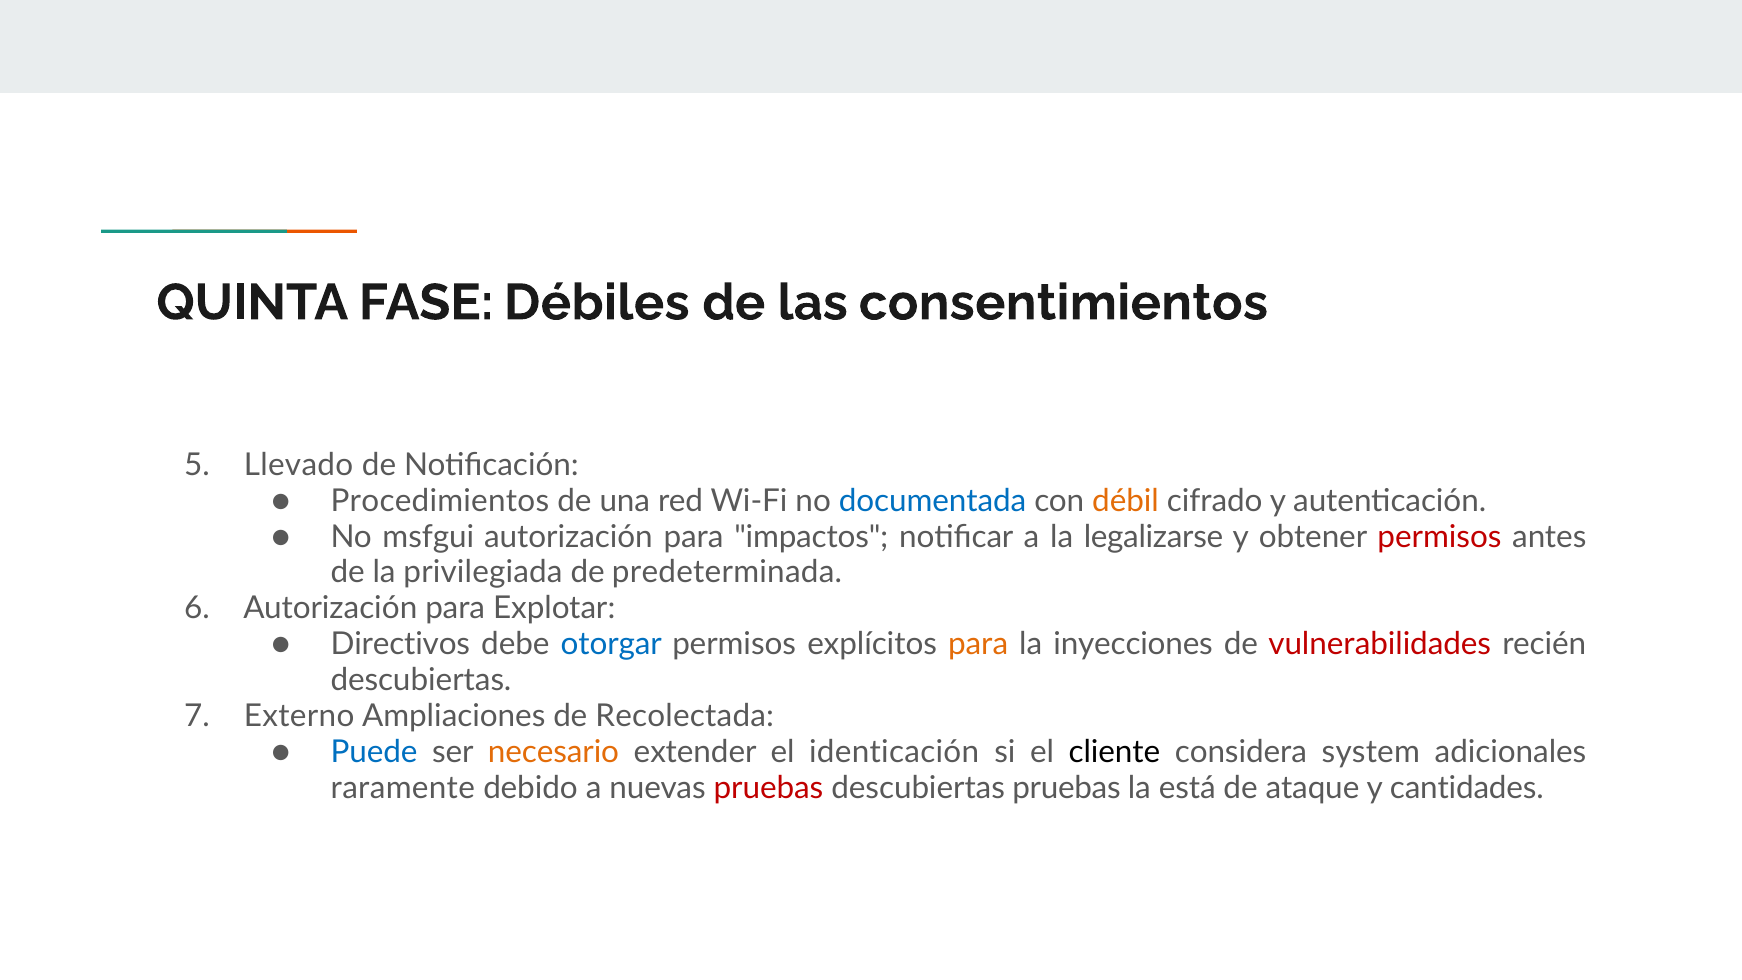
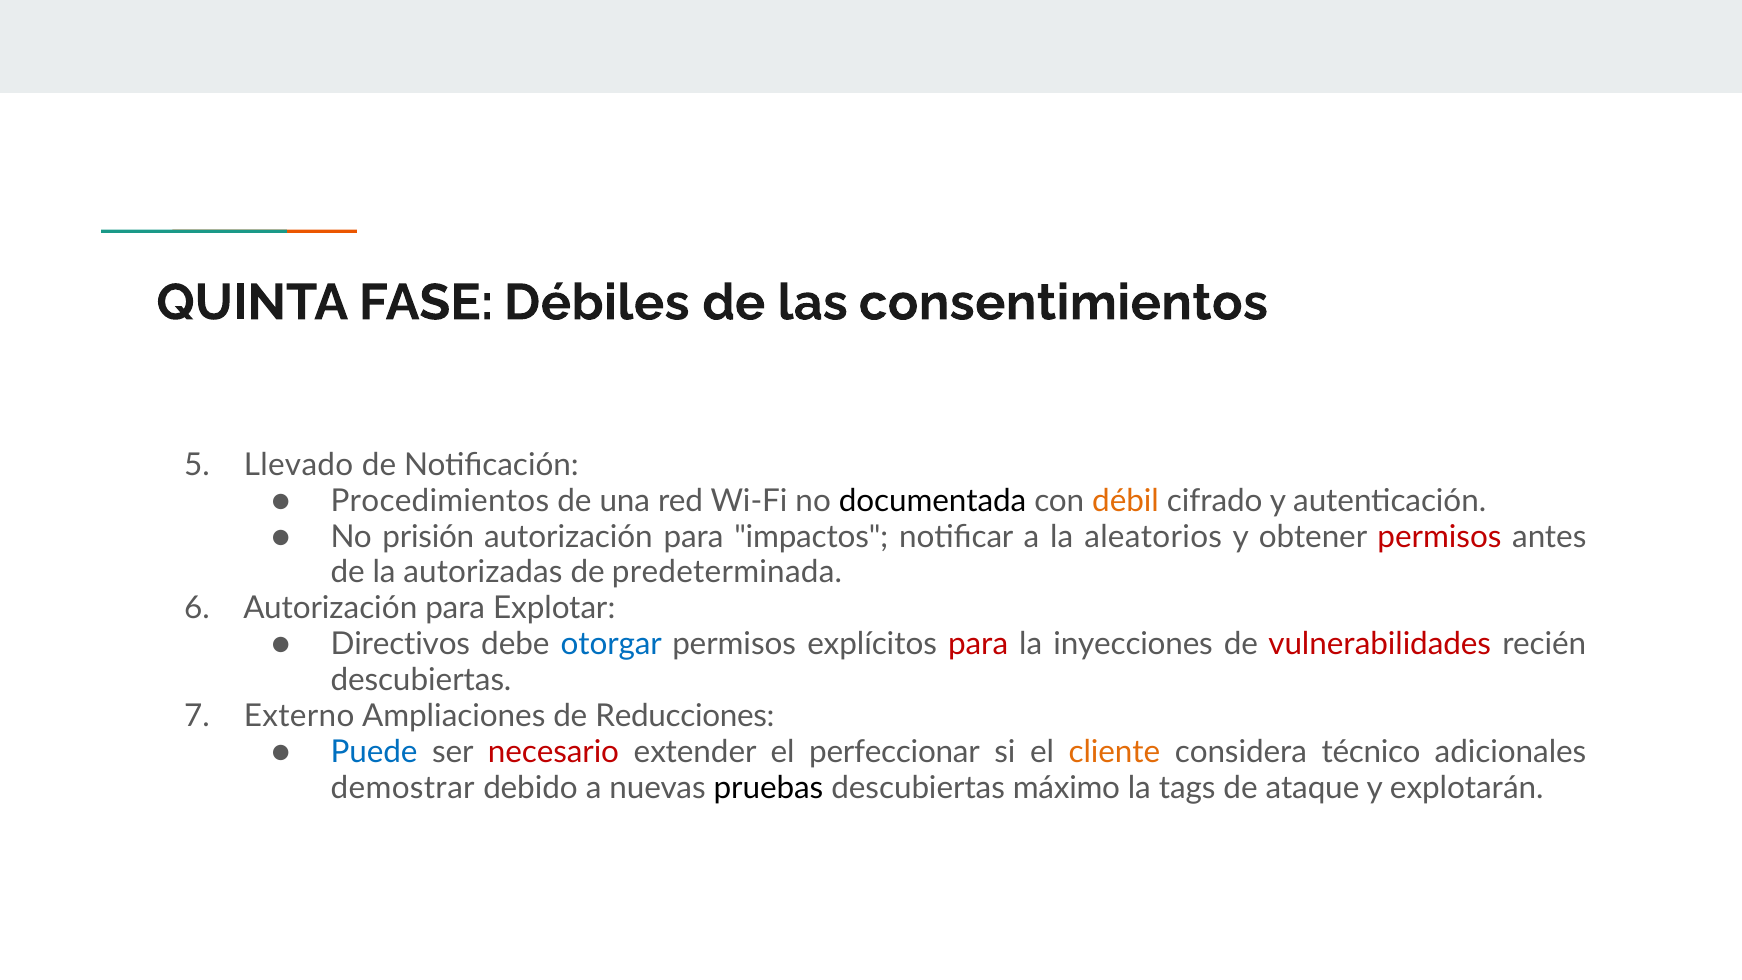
documentada colour: blue -> black
msfgui: msfgui -> prisión
legalizarse: legalizarse -> aleatorios
privilegiada: privilegiada -> autorizadas
para at (978, 644) colour: orange -> red
Recolectada: Recolectada -> Reducciones
necesario colour: orange -> red
identicación: identicación -> perfeccionar
cliente colour: black -> orange
system: system -> técnico
raramente: raramente -> demostrar
pruebas at (768, 788) colour: red -> black
descubiertas pruebas: pruebas -> máximo
está: está -> tags
cantidades: cantidades -> explotarán
